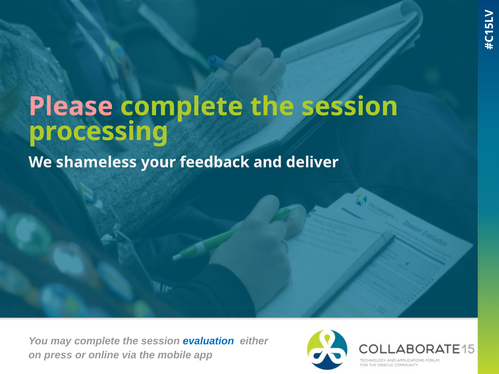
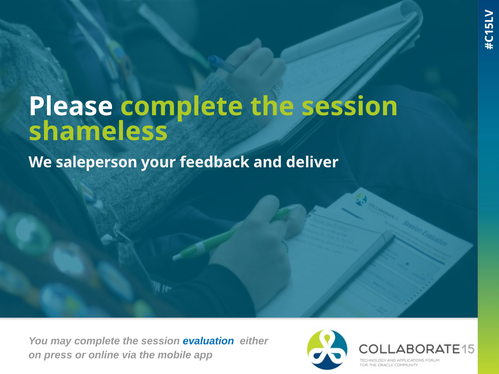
Please colour: pink -> white
processing: processing -> shameless
shameless: shameless -> saleperson
